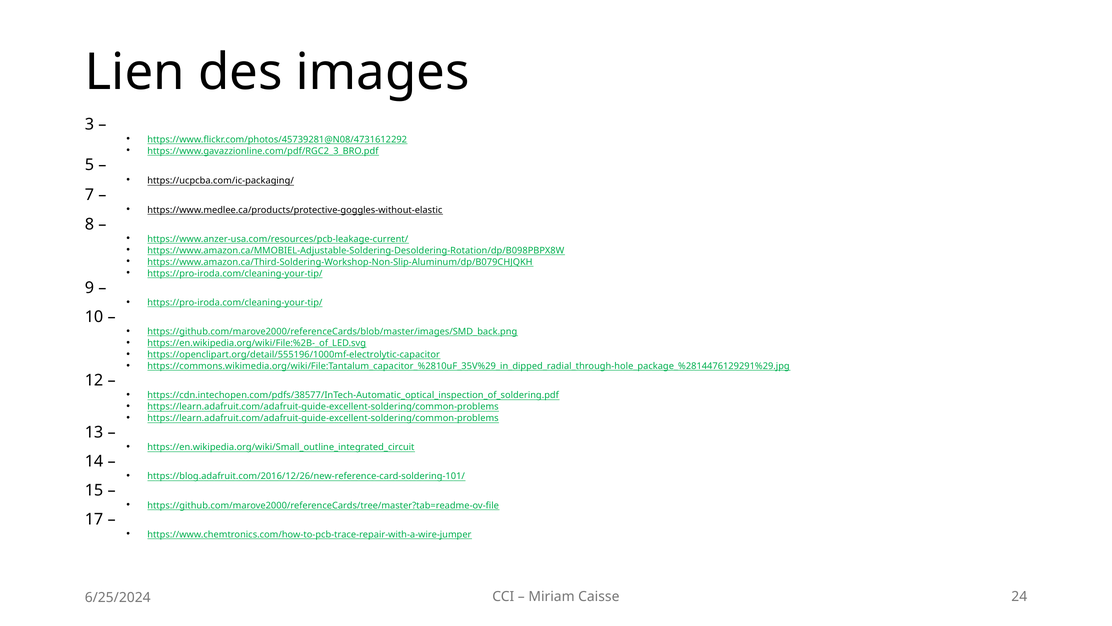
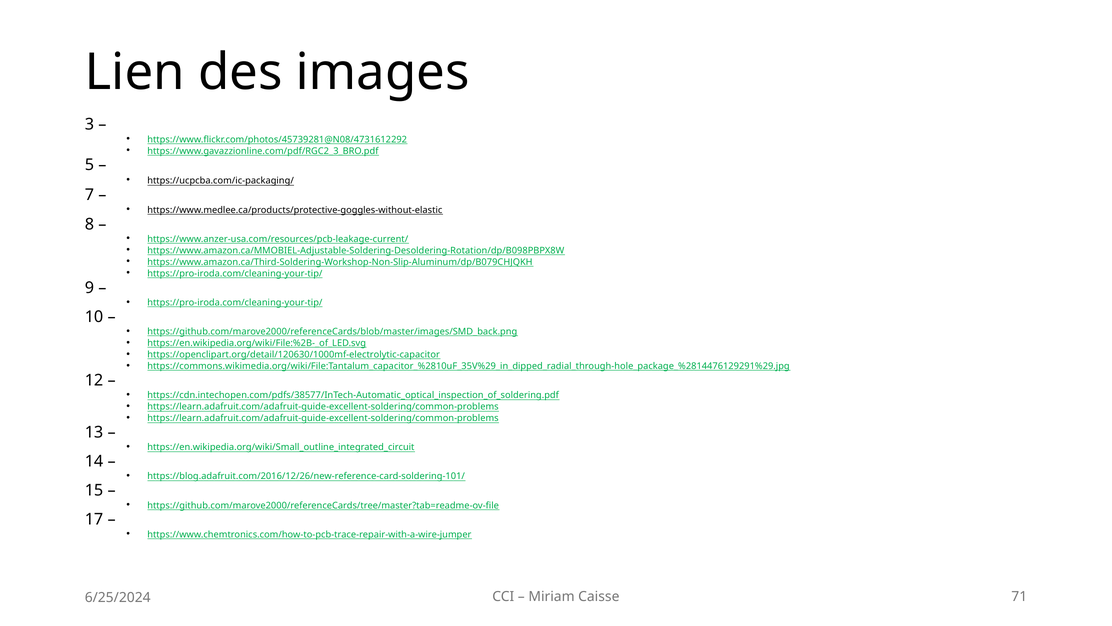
https://openclipart.org/detail/555196/1000mf-electrolytic-capacitor: https://openclipart.org/detail/555196/1000mf-electrolytic-capacitor -> https://openclipart.org/detail/120630/1000mf-electrolytic-capacitor
24: 24 -> 71
